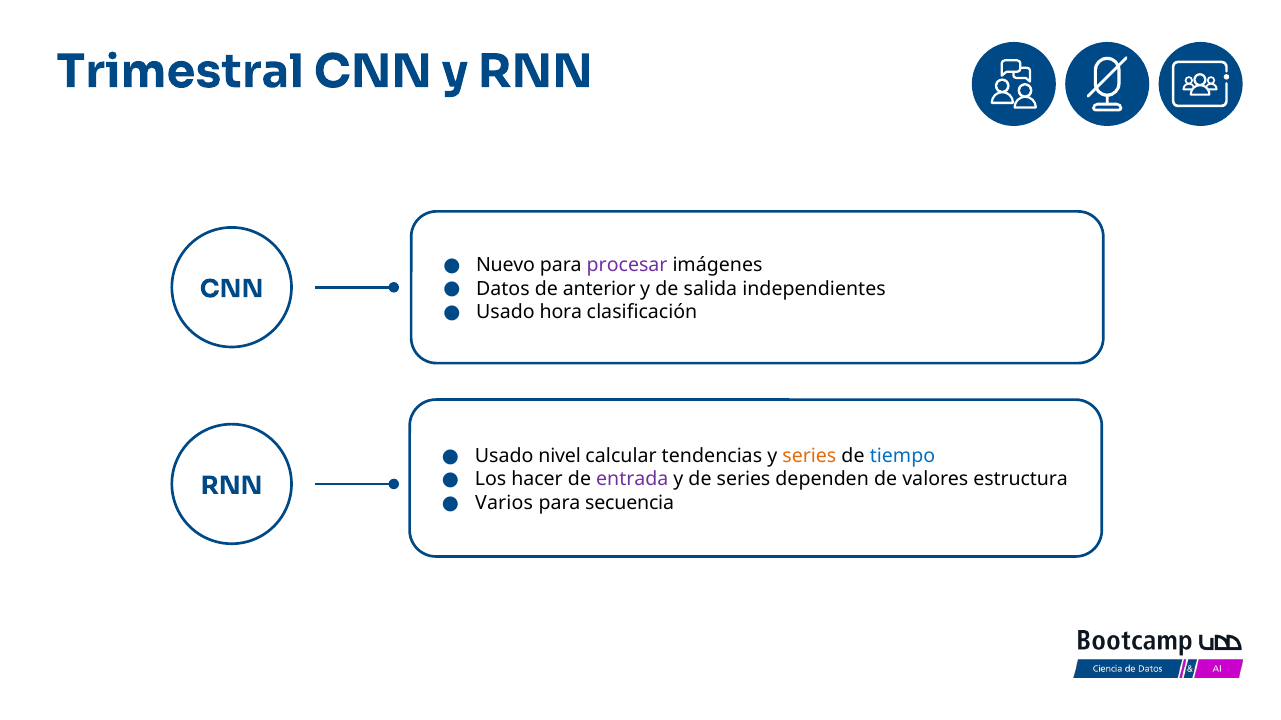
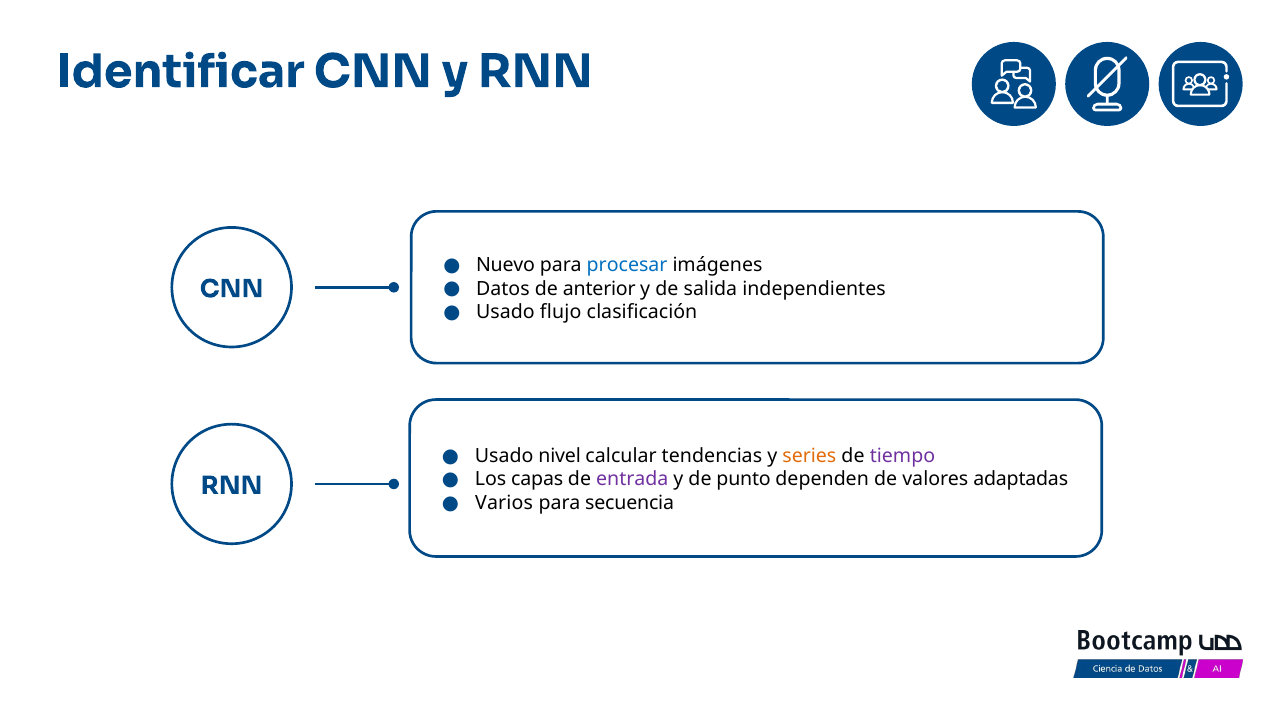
Trimestral: Trimestral -> Identificar
procesar colour: purple -> blue
hora: hora -> flujo
tiempo colour: blue -> purple
hacer: hacer -> capas
de series: series -> punto
estructura: estructura -> adaptadas
